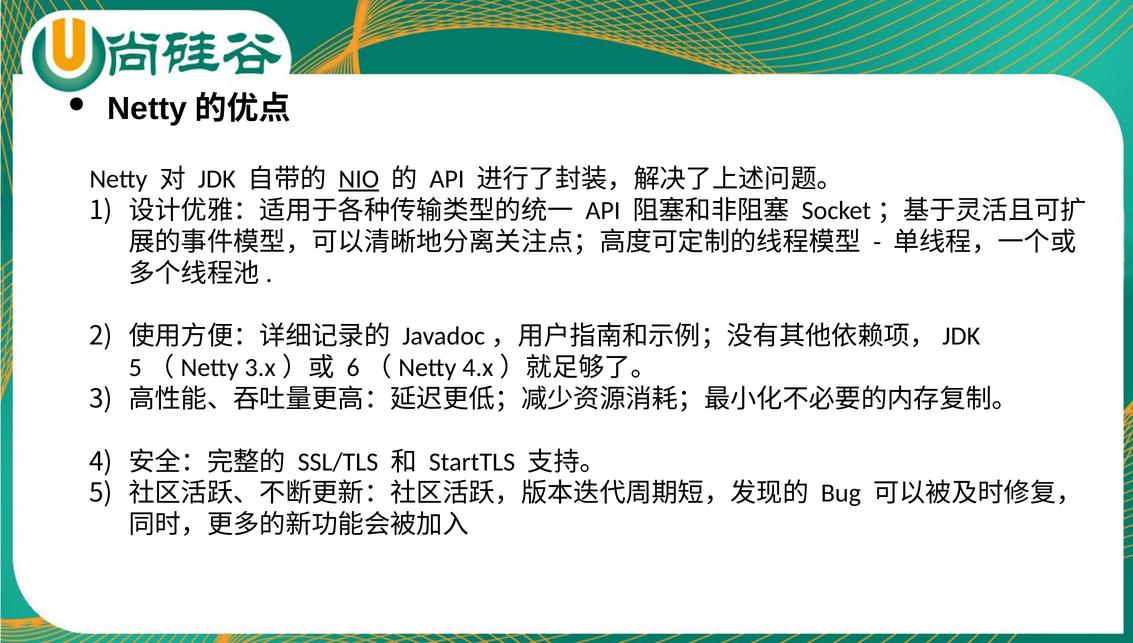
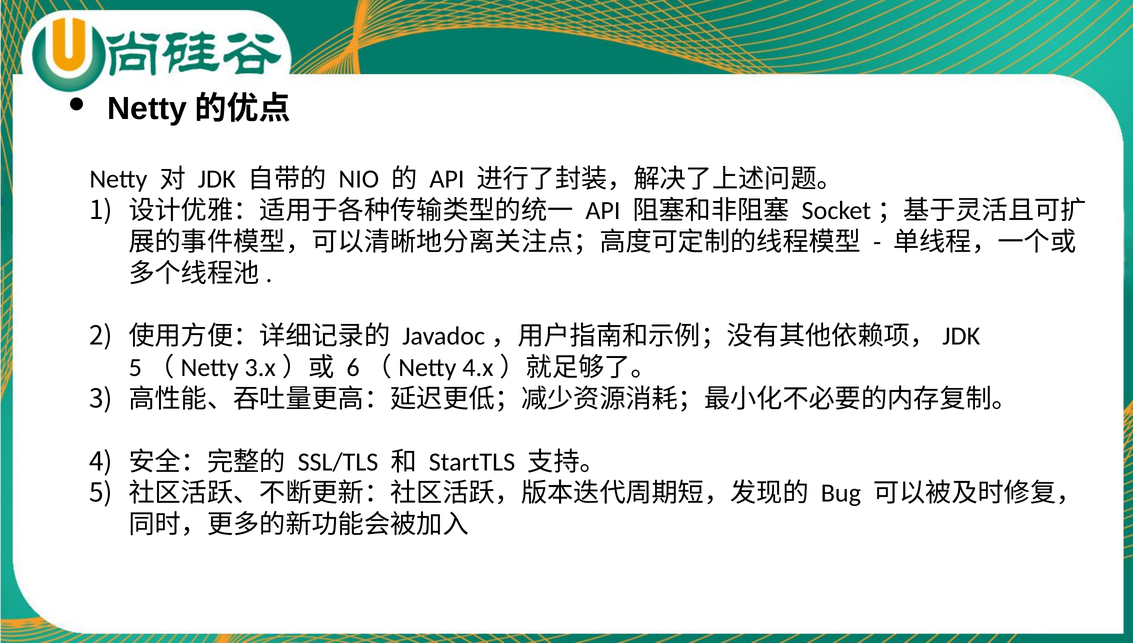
NIO underline: present -> none
